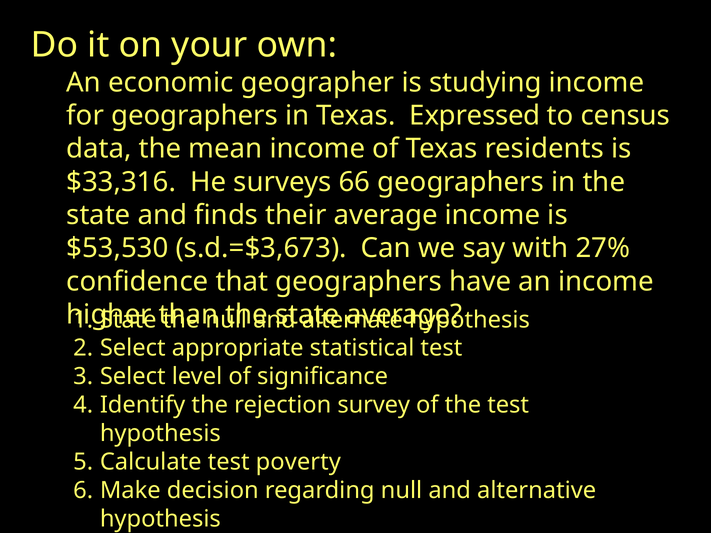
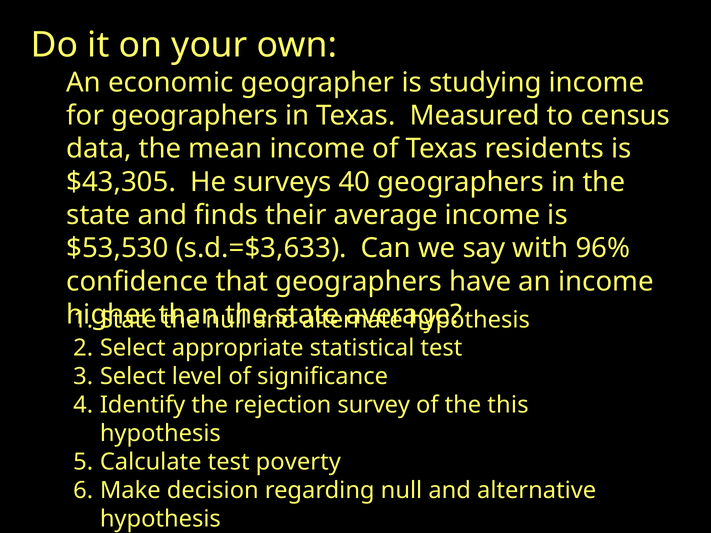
Expressed: Expressed -> Measured
$33,316: $33,316 -> $43,305
66: 66 -> 40
s.d.=$3,673: s.d.=$3,673 -> s.d.=$3,633
27%: 27% -> 96%
the test: test -> this
